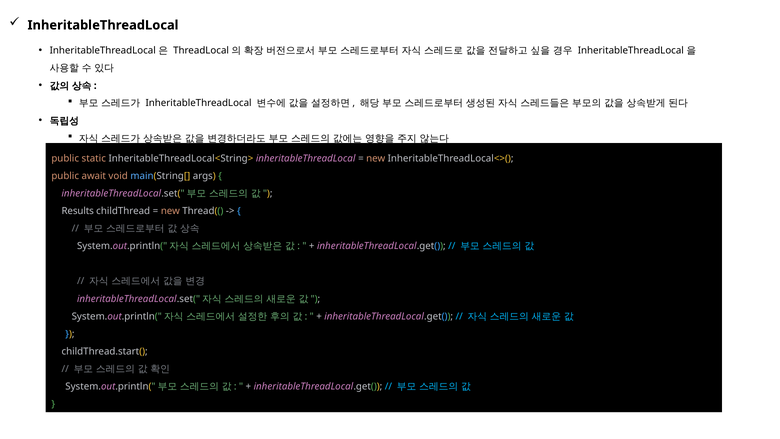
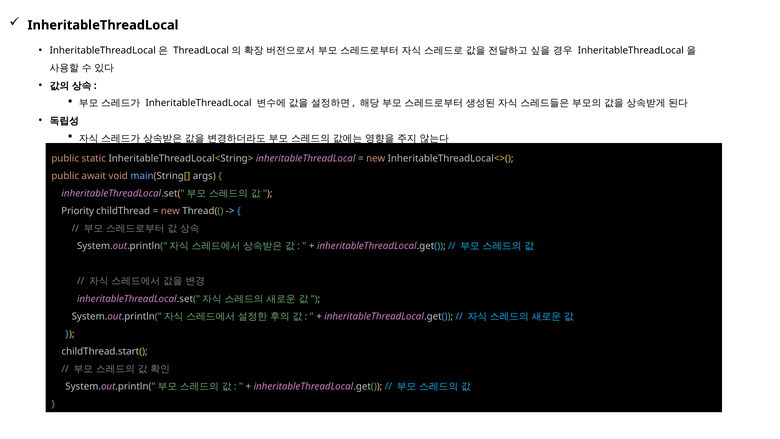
Results: Results -> Priority
